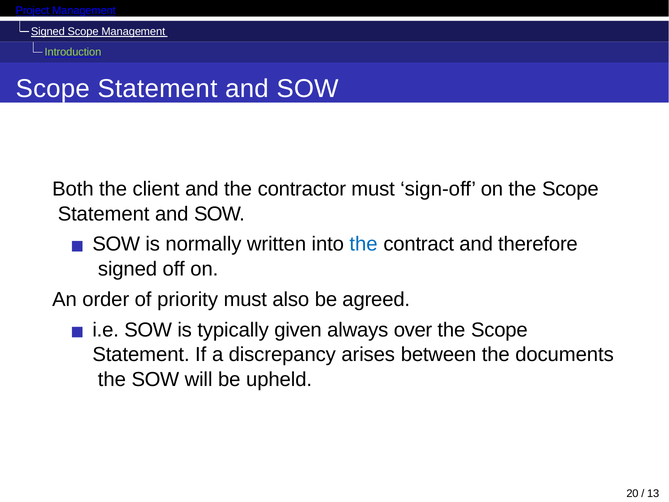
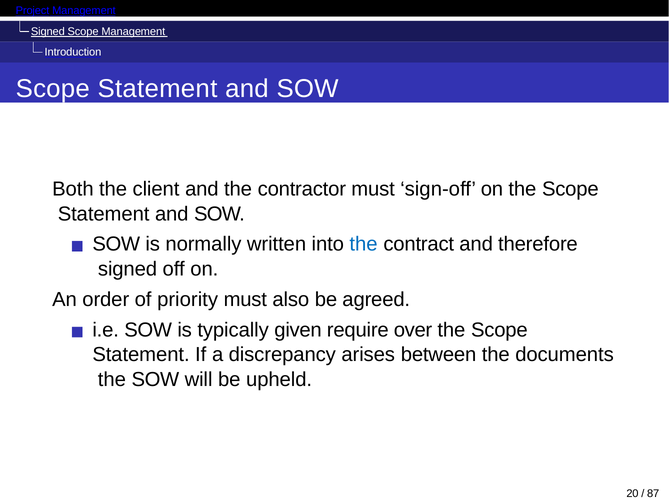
Introduction colour: light green -> white
always: always -> require
13: 13 -> 87
